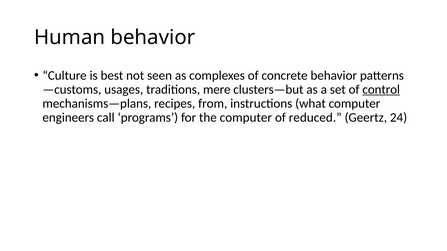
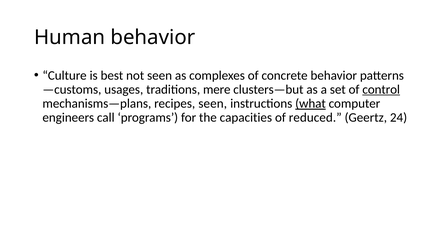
recipes from: from -> seen
what underline: none -> present
the computer: computer -> capacities
